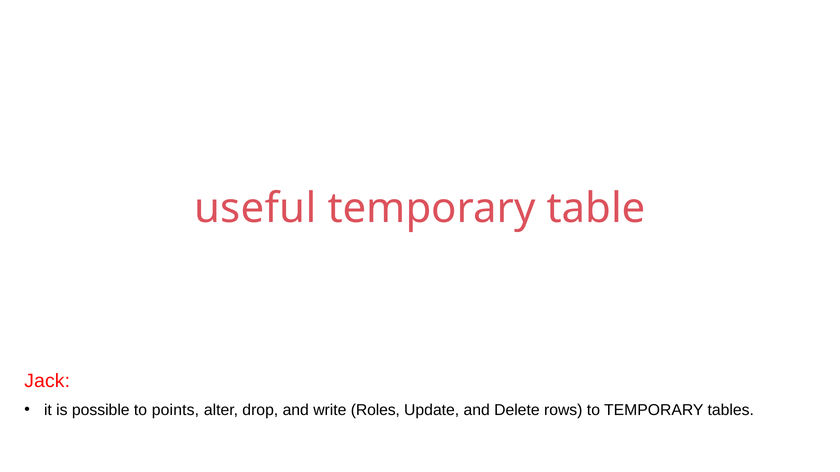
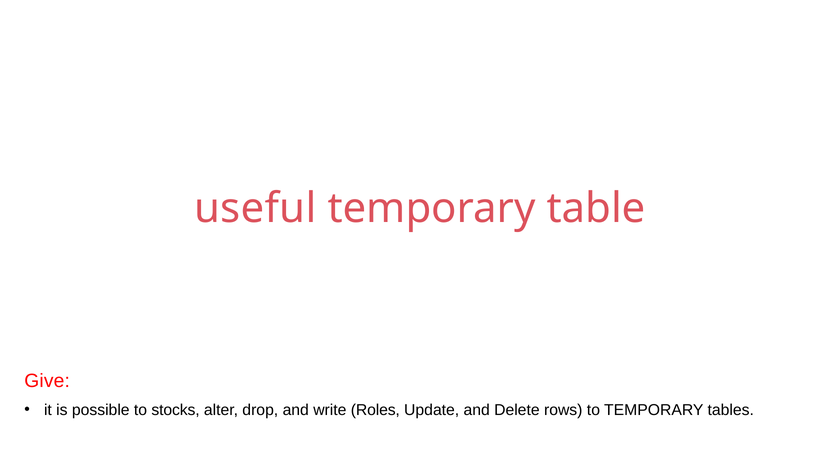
Jack: Jack -> Give
points: points -> stocks
